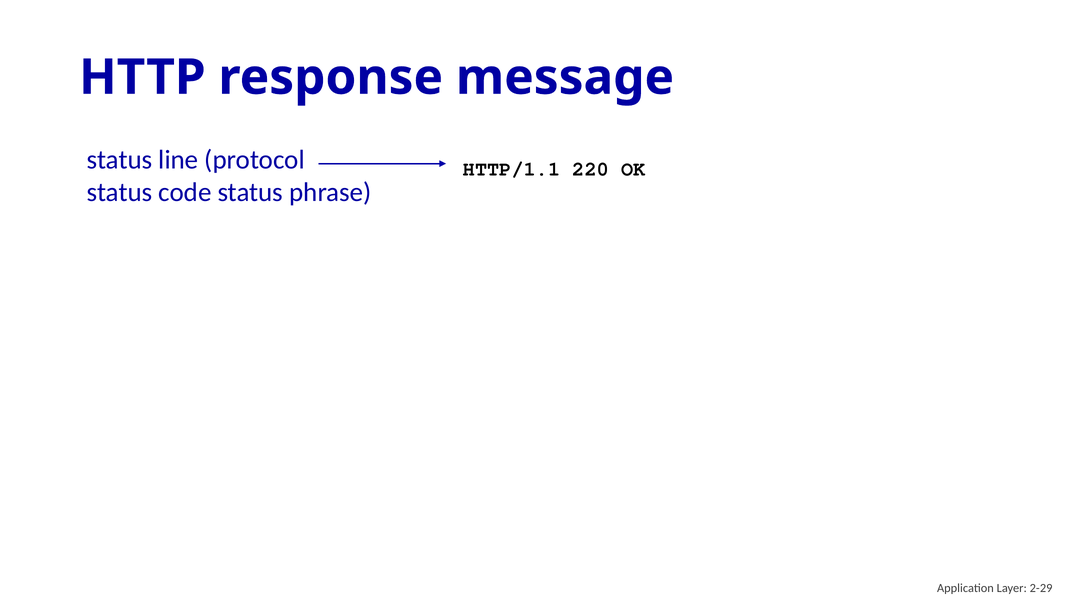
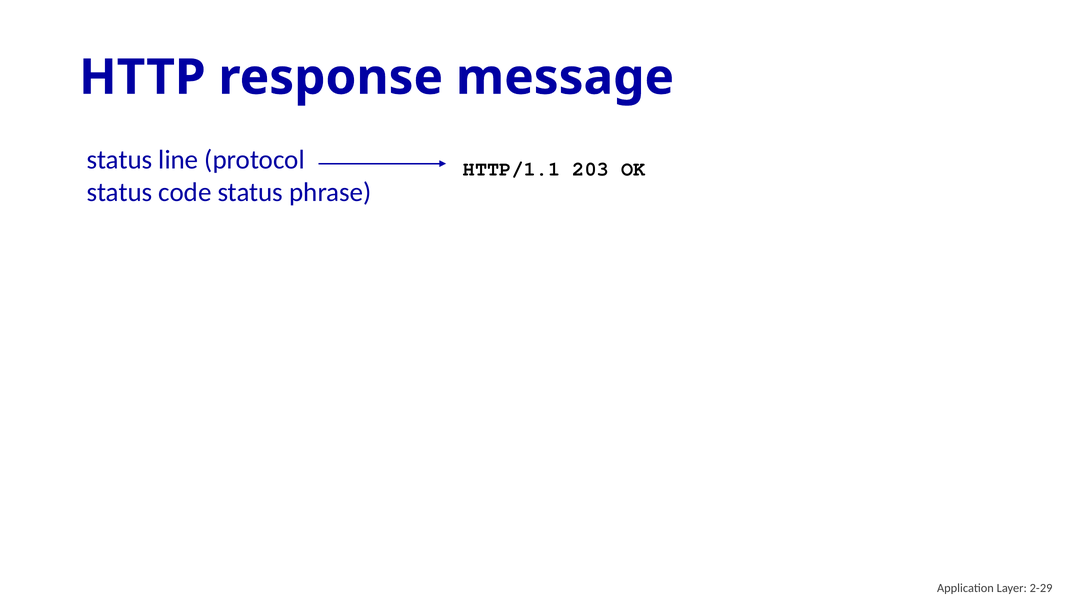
220: 220 -> 203
